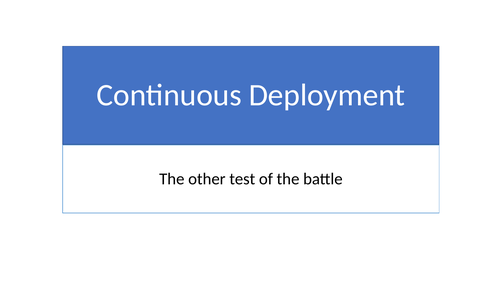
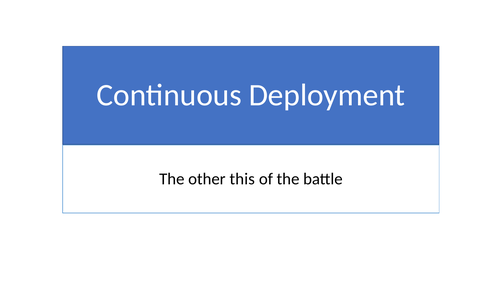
test: test -> this
